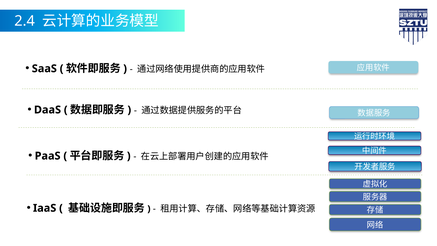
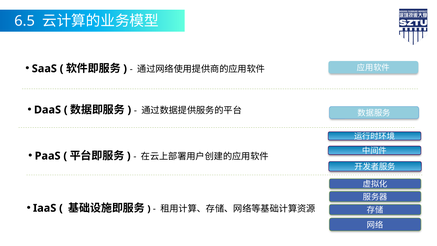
2.4: 2.4 -> 6.5
